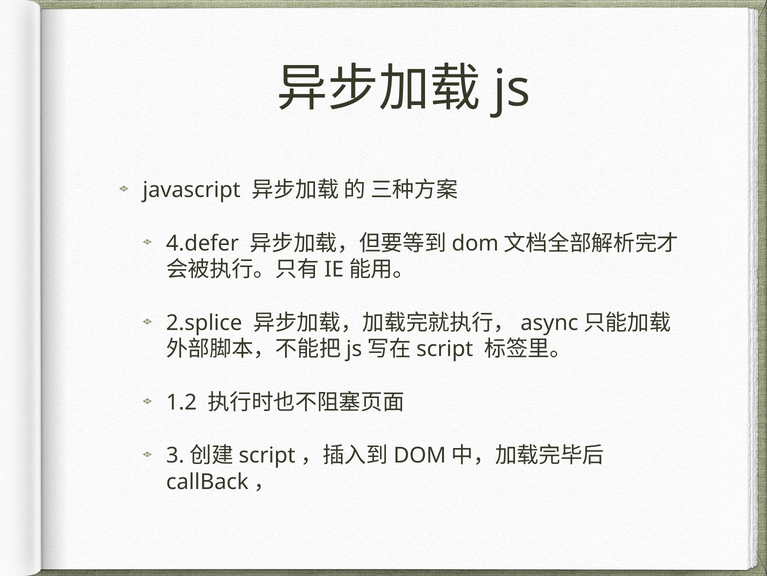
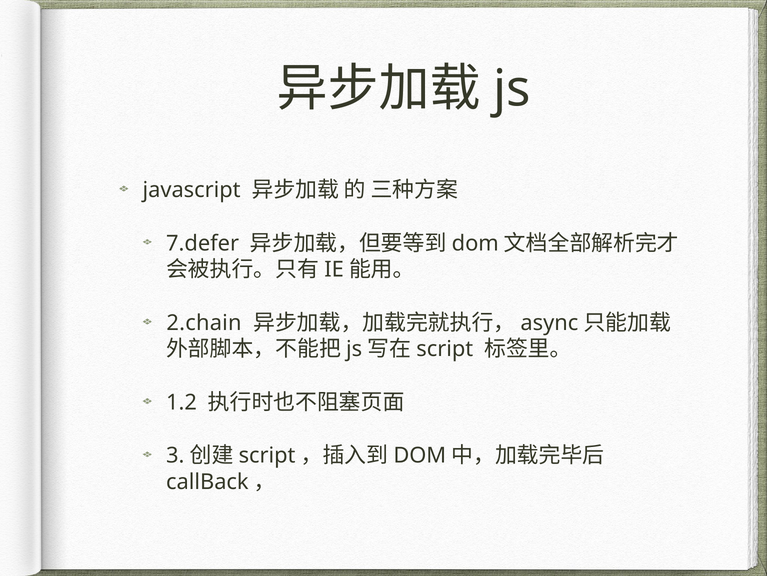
4.defer: 4.defer -> 7.defer
2.splice: 2.splice -> 2.chain
